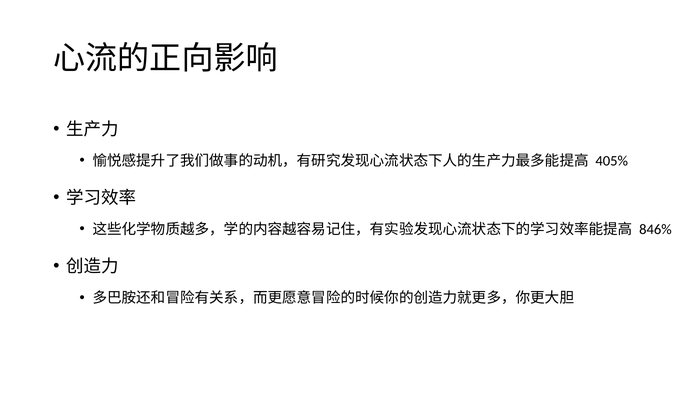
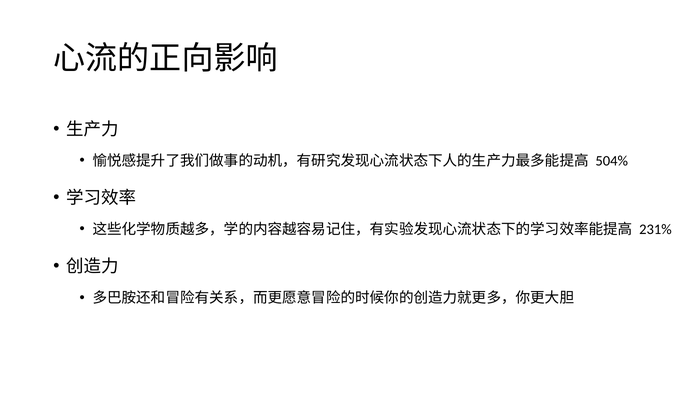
405%: 405% -> 504%
846%: 846% -> 231%
